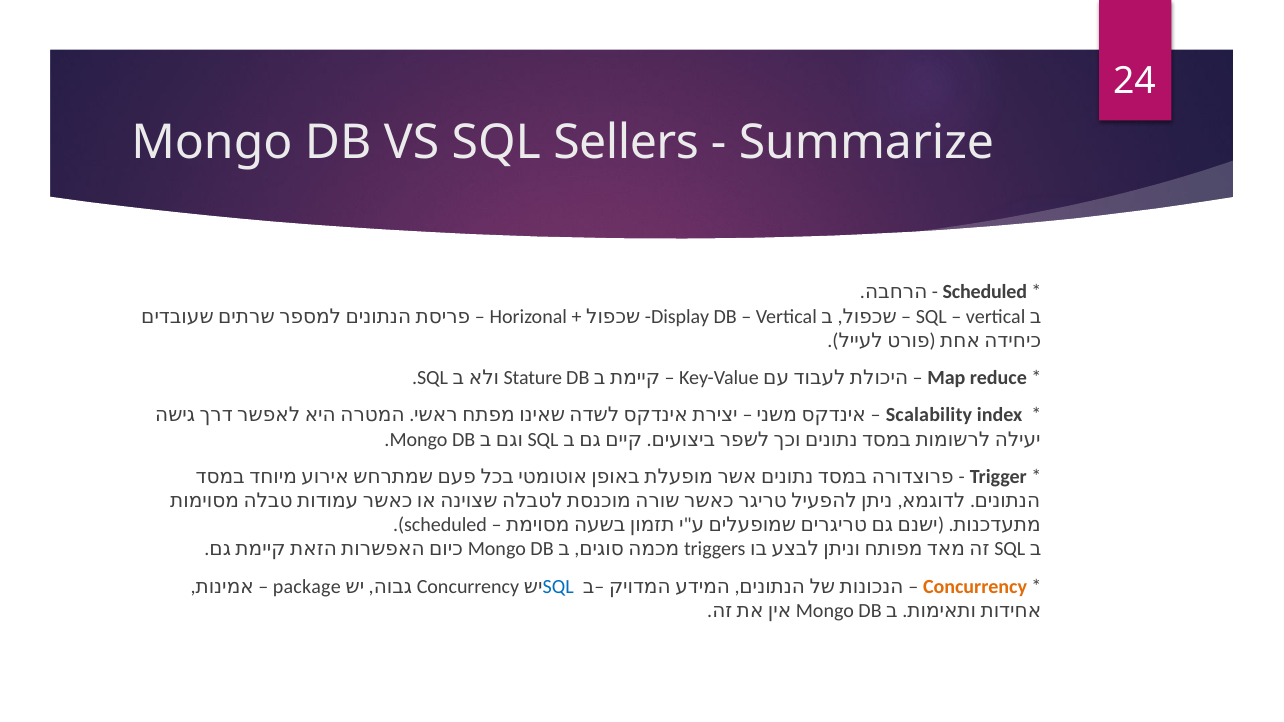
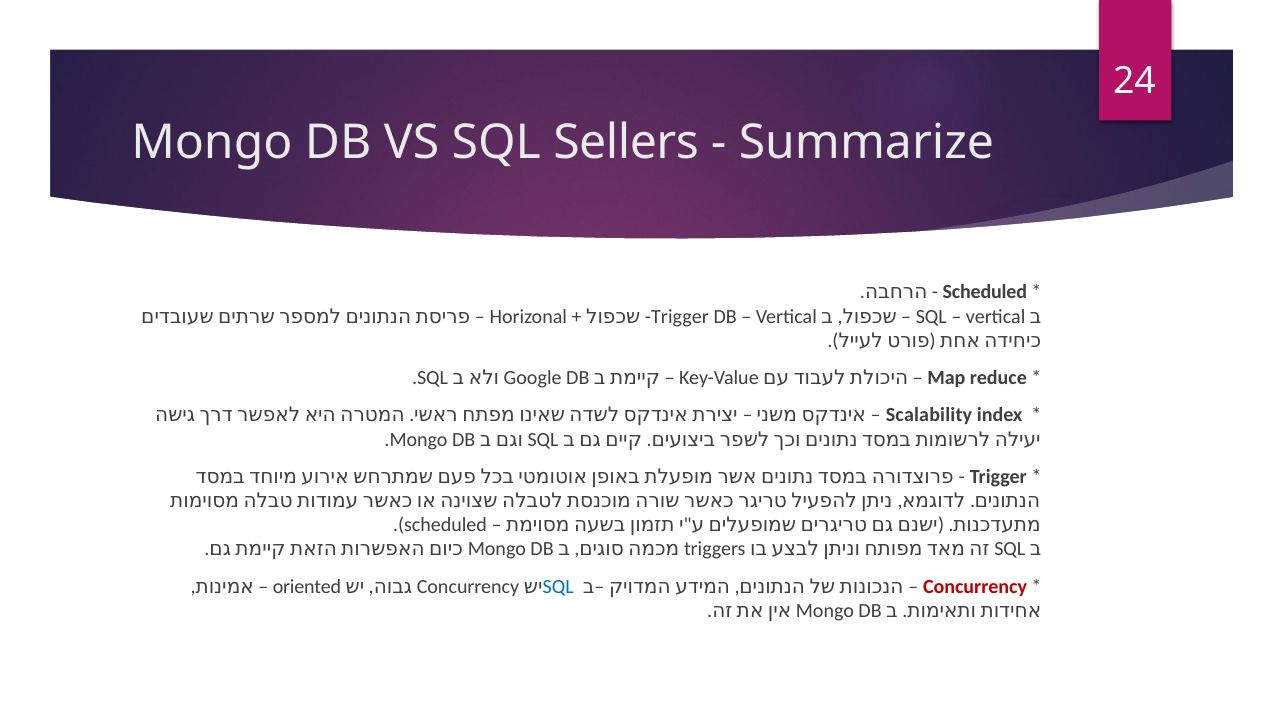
Display at (680, 317): Display -> Trigger
Stature: Stature -> Google
package: package -> oriented
Concurrency at (975, 587) colour: orange -> red
